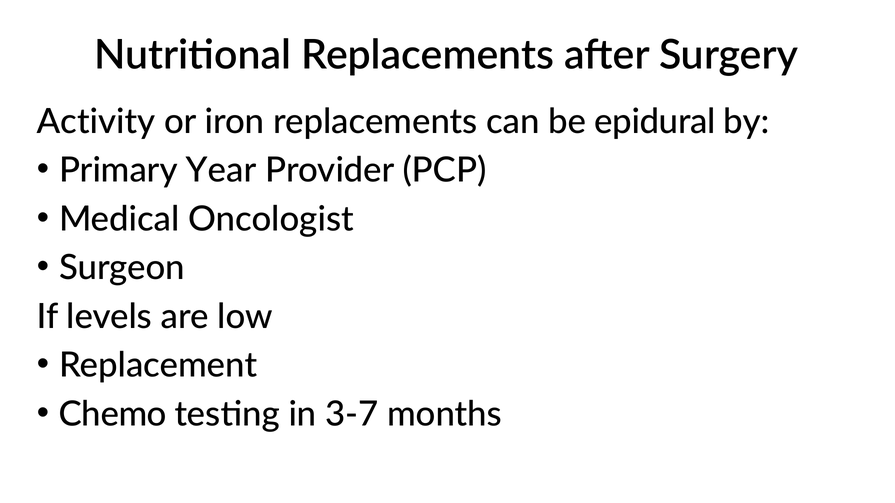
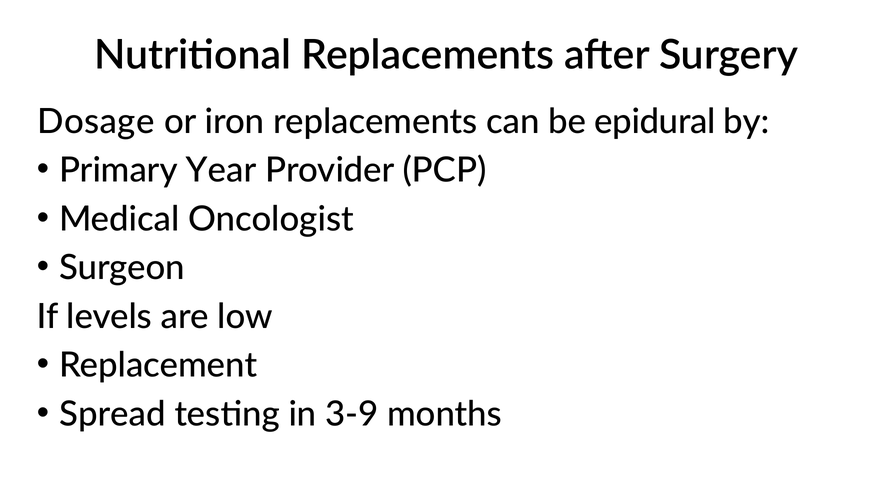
Activity: Activity -> Dosage
Chemo: Chemo -> Spread
3-7: 3-7 -> 3-9
